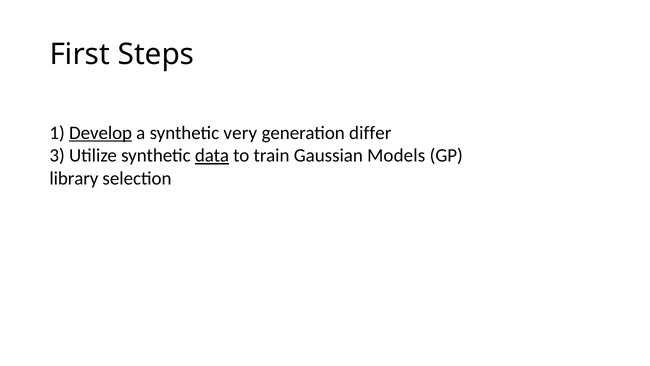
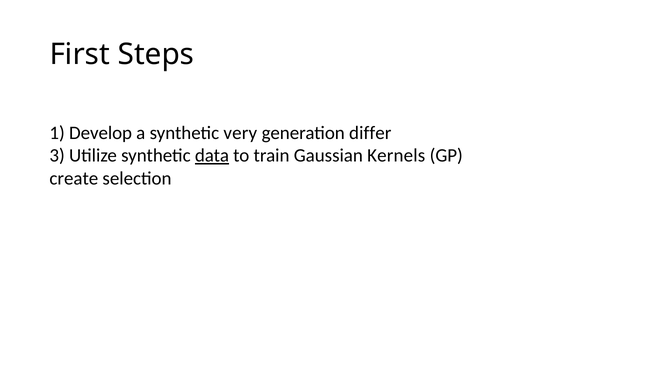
Develop underline: present -> none
Models: Models -> Kernels
library: library -> create
